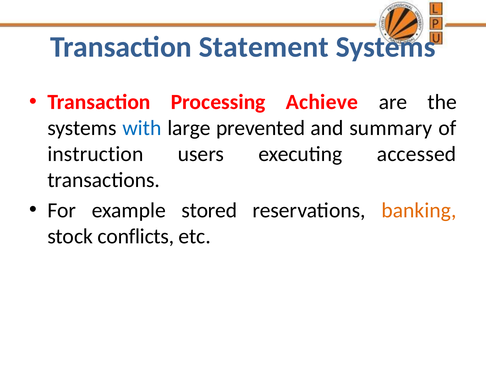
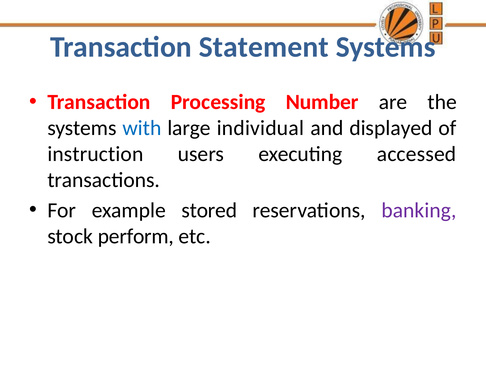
Achieve: Achieve -> Number
prevented: prevented -> individual
summary: summary -> displayed
banking colour: orange -> purple
conflicts: conflicts -> perform
